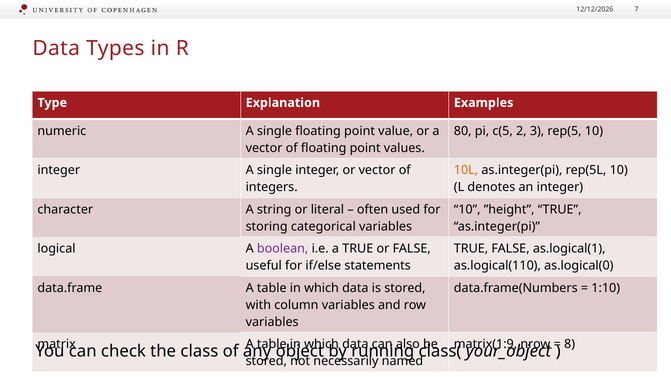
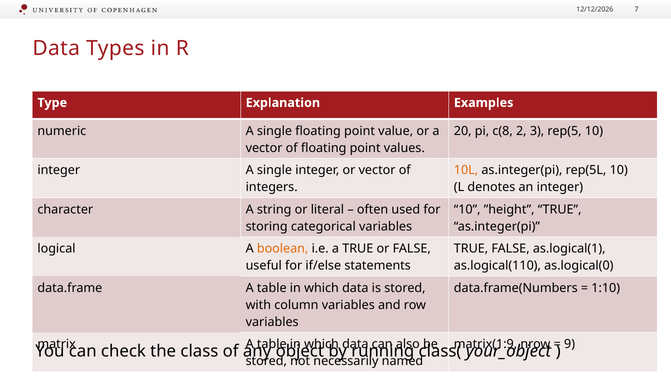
80: 80 -> 20
c(5: c(5 -> c(8
boolean colour: purple -> orange
8: 8 -> 9
